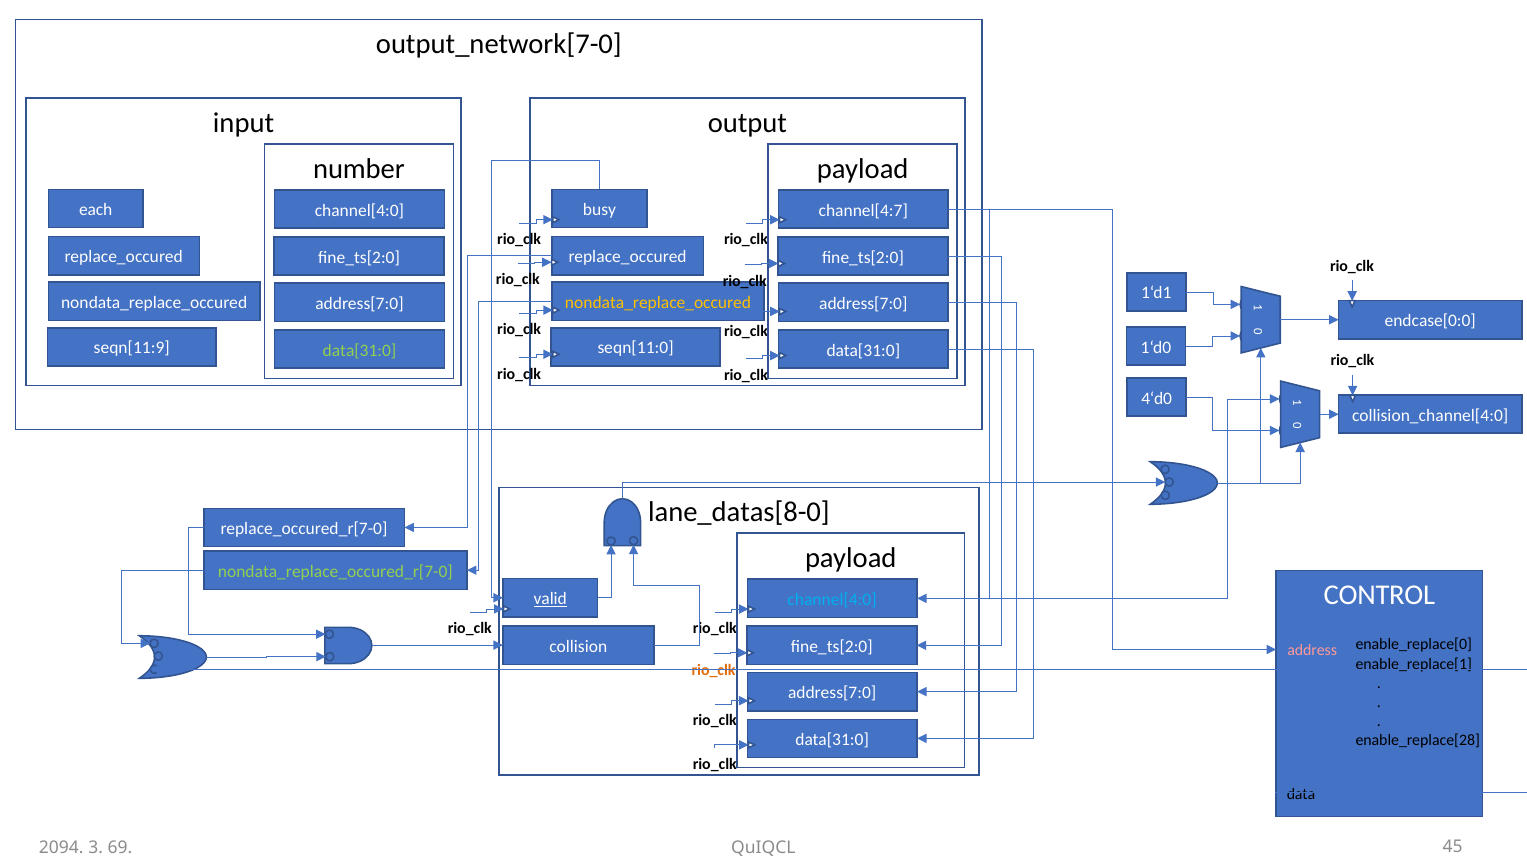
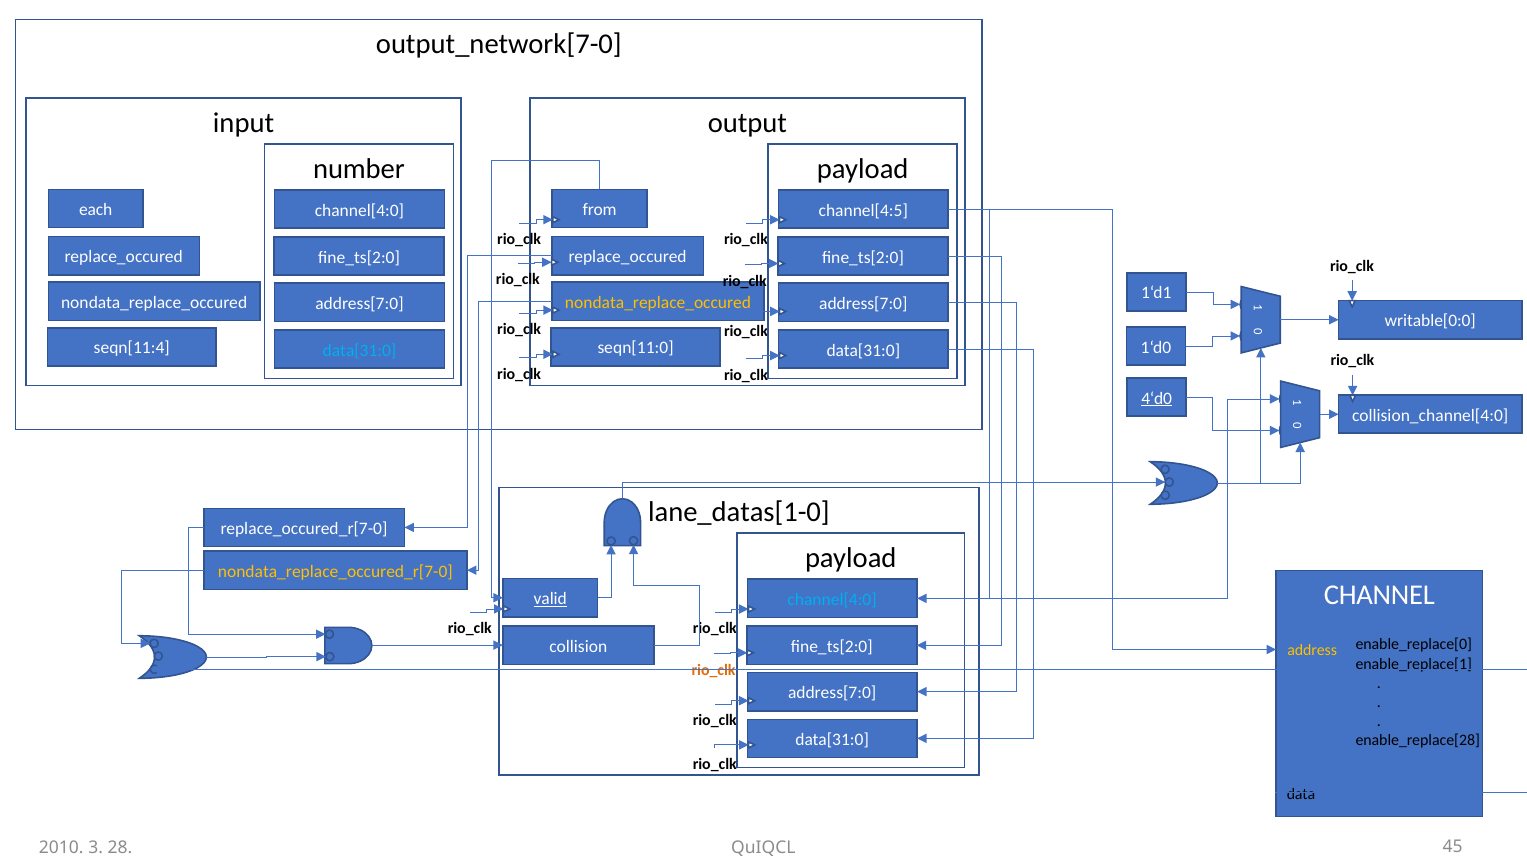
busy: busy -> from
channel[4:7: channel[4:7 -> channel[4:5
endcase[0:0: endcase[0:0 -> writable[0:0
seqn[11:9: seqn[11:9 -> seqn[11:4
data[31:0 at (359, 350) colour: light green -> light blue
4‘d0 underline: none -> present
lane_datas[8-0: lane_datas[8-0 -> lane_datas[1-0
nondata_replace_occured_r[7-0 colour: light green -> yellow
CONTROL: CONTROL -> CHANNEL
address colour: pink -> yellow
2094: 2094 -> 2010
69: 69 -> 28
